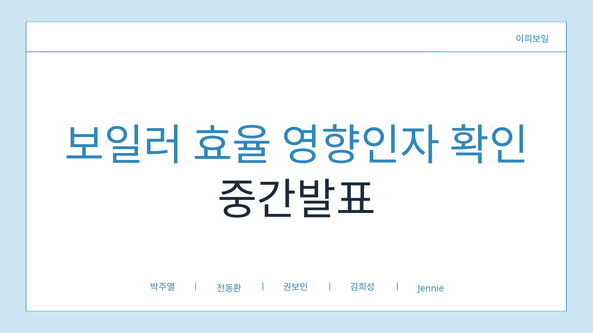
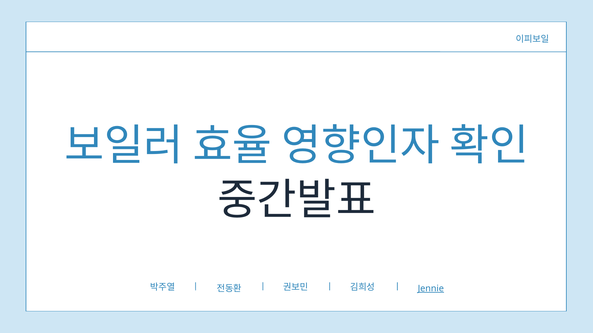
Jennie underline: none -> present
